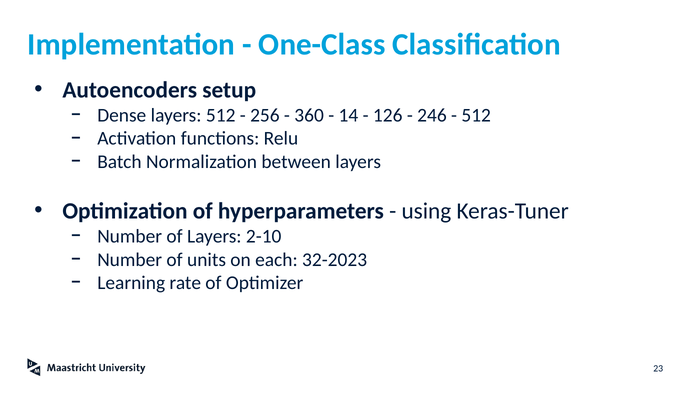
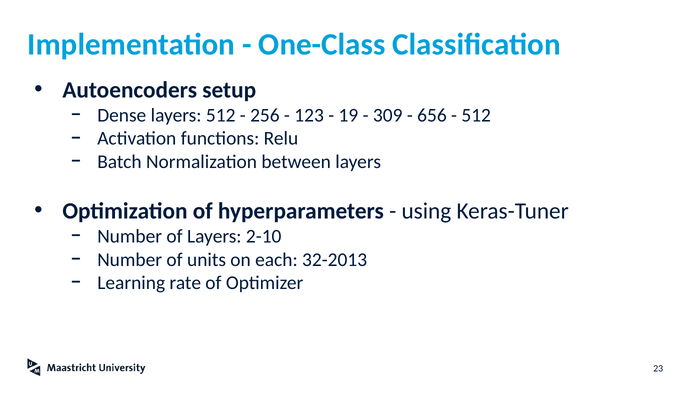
360: 360 -> 123
14: 14 -> 19
126: 126 -> 309
246: 246 -> 656
32-2023: 32-2023 -> 32-2013
